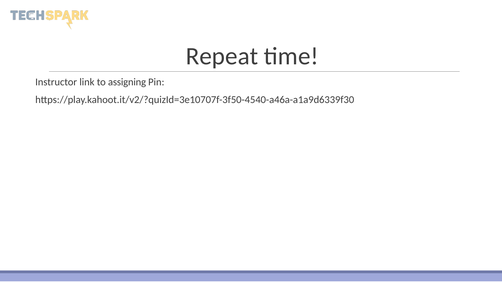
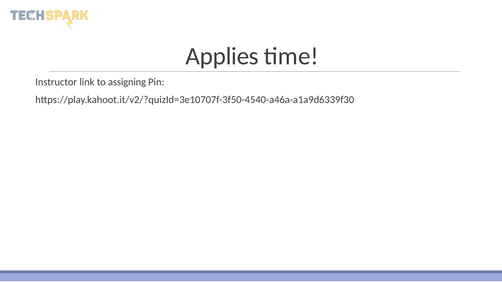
Repeat: Repeat -> Applies
